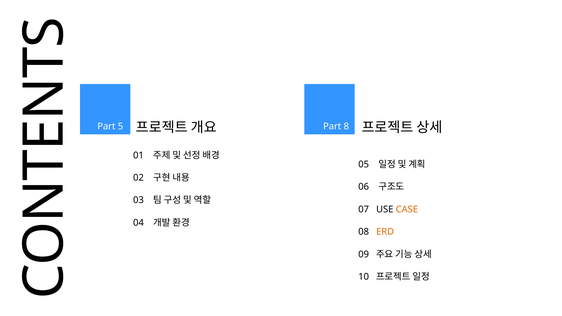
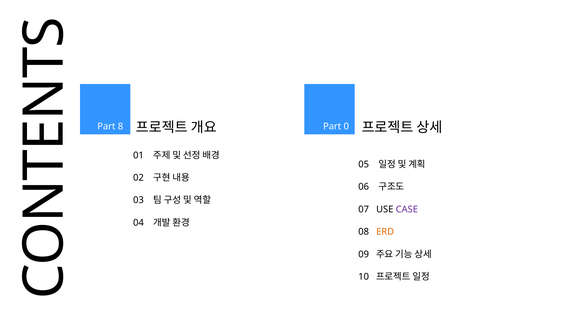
8: 8 -> 0
5: 5 -> 8
CASE colour: orange -> purple
